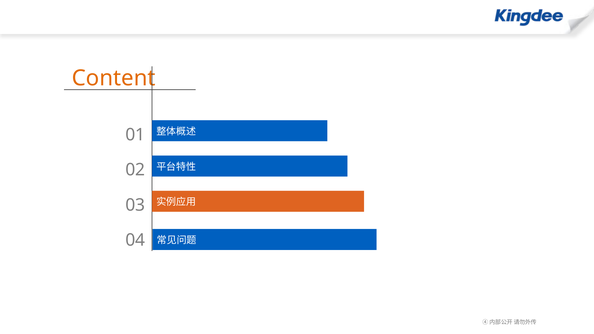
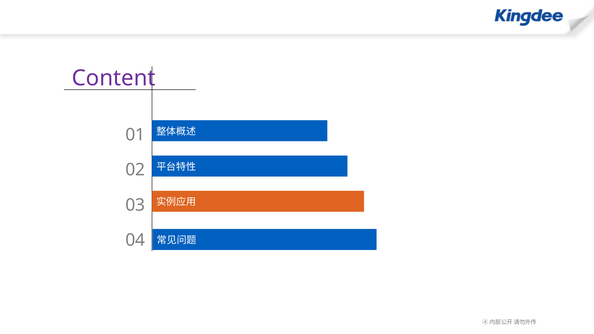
Content colour: orange -> purple
